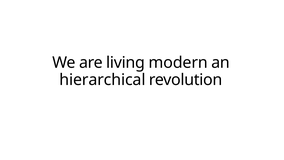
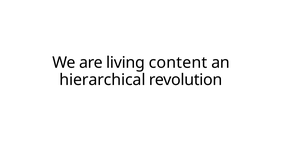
modern: modern -> content
